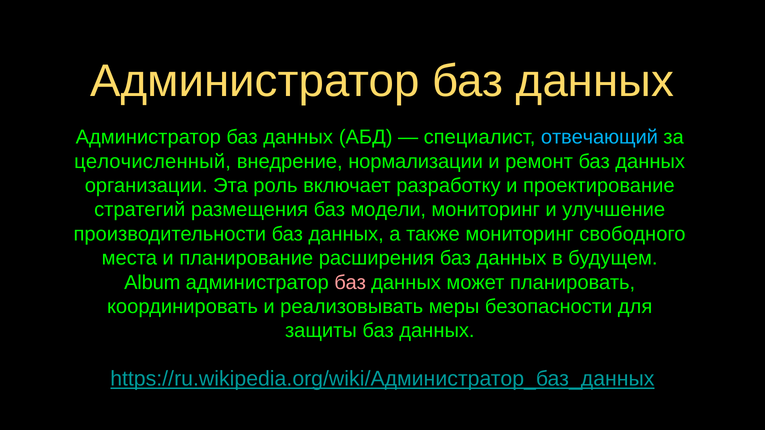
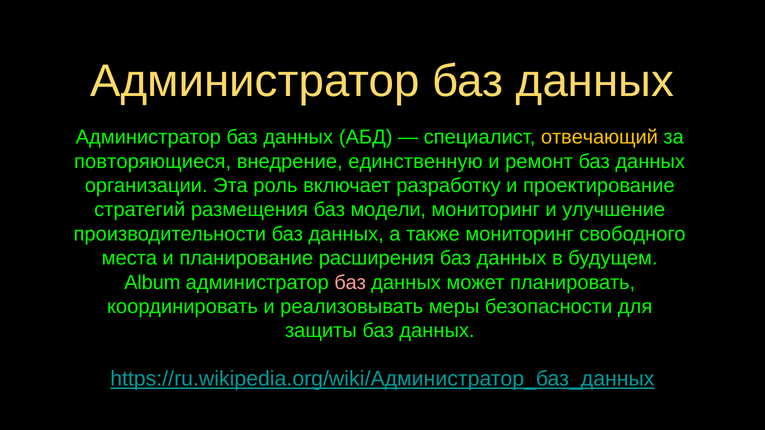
отвечающий colour: light blue -> yellow
целочисленный: целочисленный -> повторяющиеся
нормализации: нормализации -> единственную
